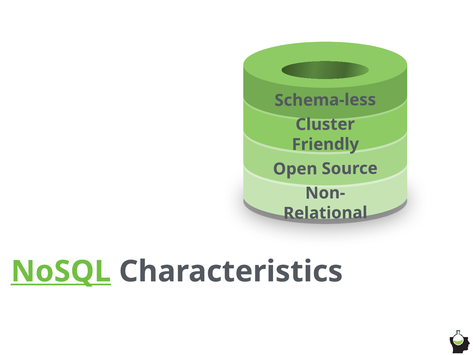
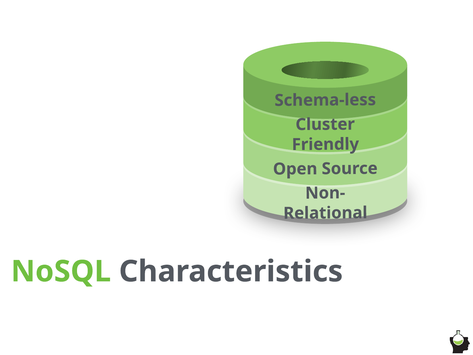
NoSQL underline: present -> none
